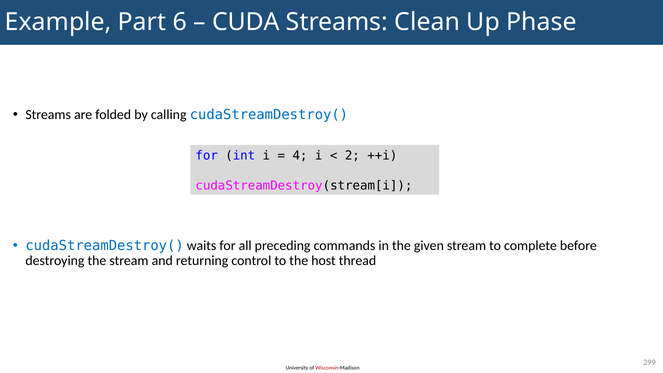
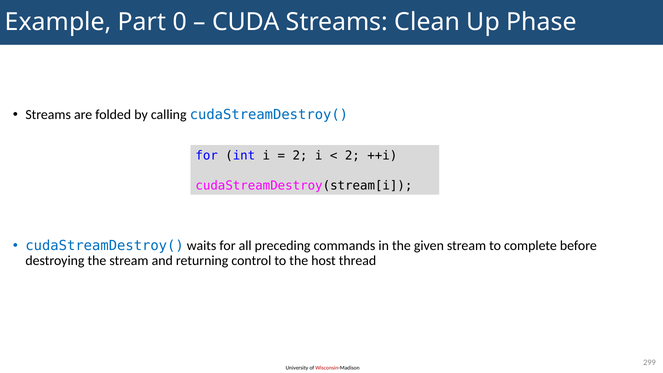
6: 6 -> 0
4 at (300, 156): 4 -> 2
